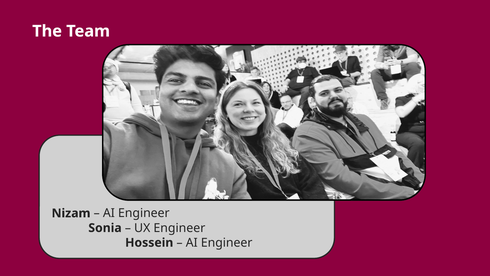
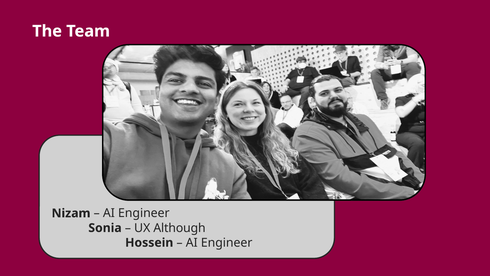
UX Engineer: Engineer -> Although
